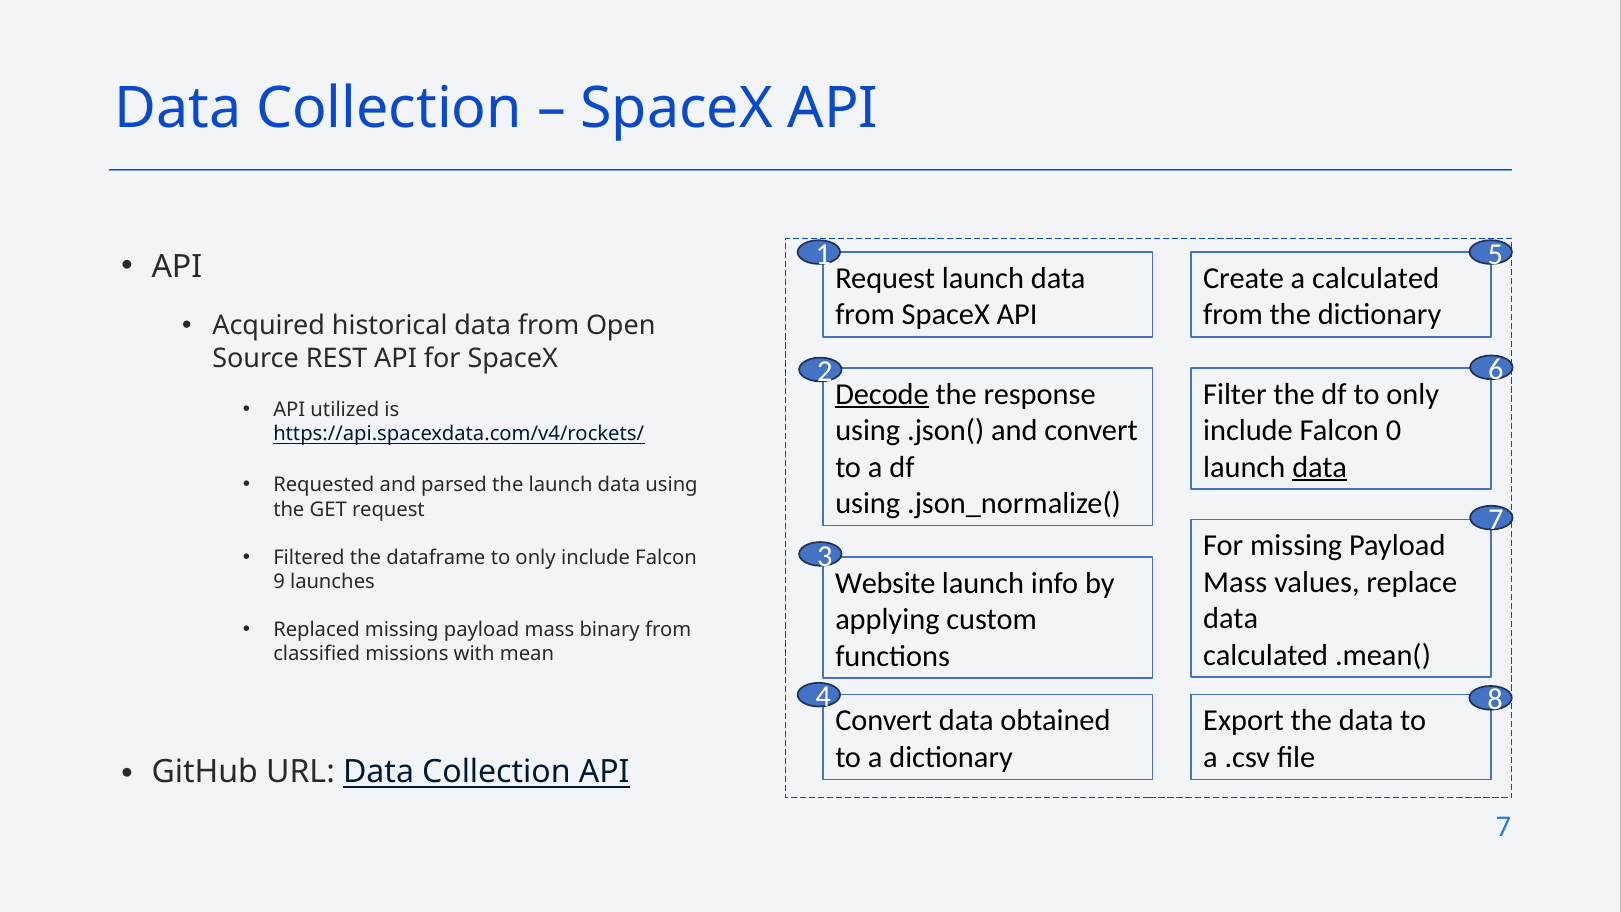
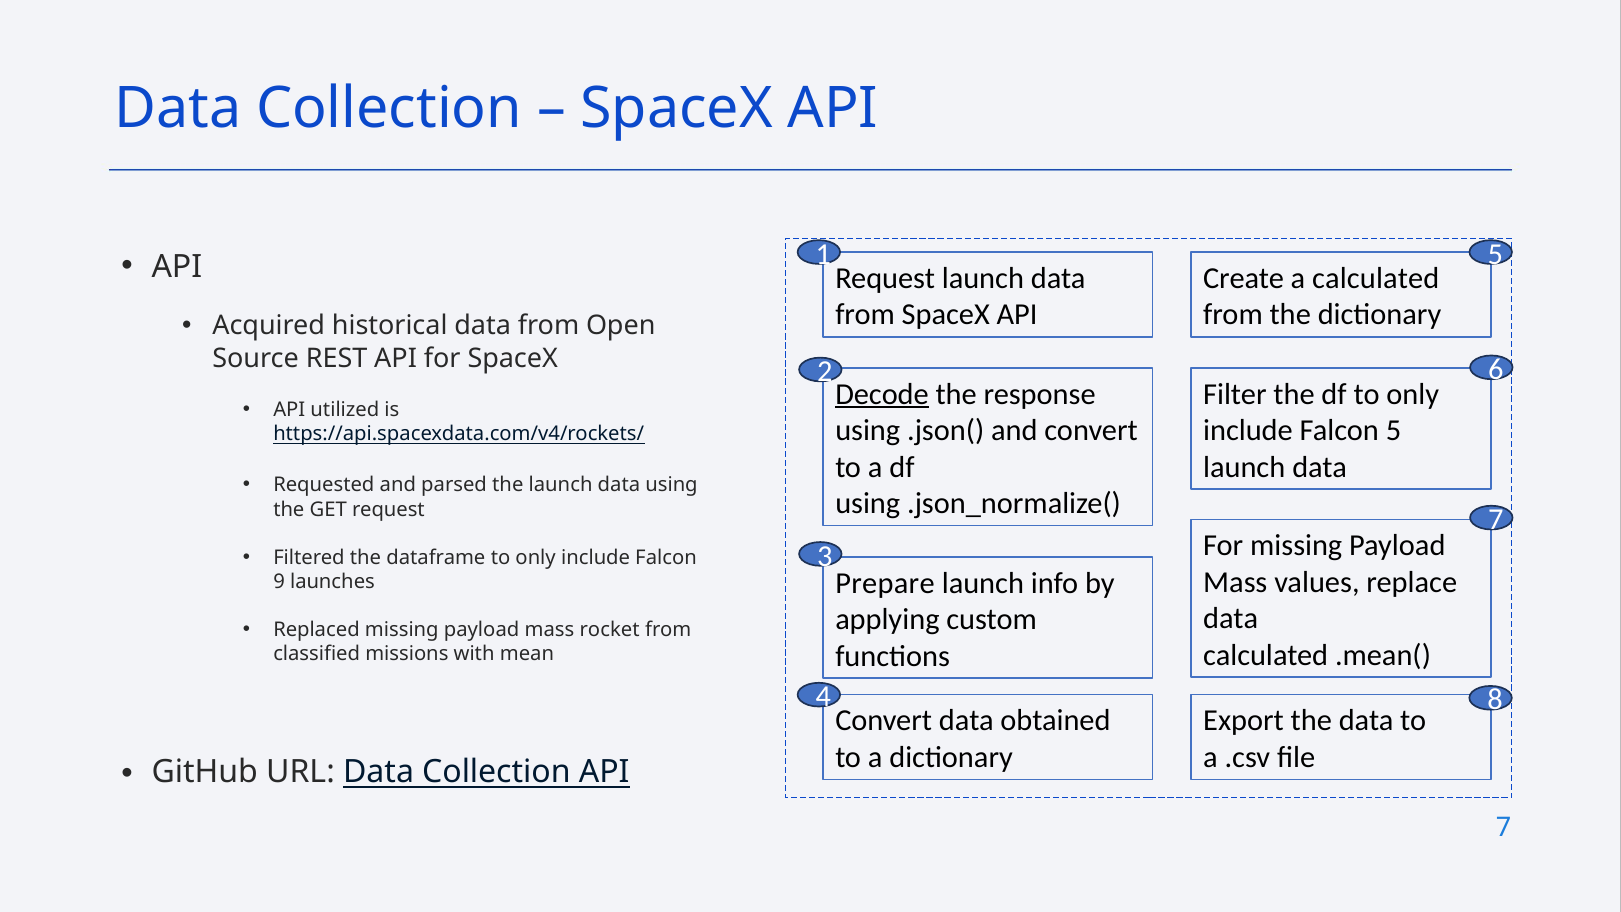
Falcon 0: 0 -> 5
data at (1320, 467) underline: present -> none
Website: Website -> Prepare
binary: binary -> rocket
